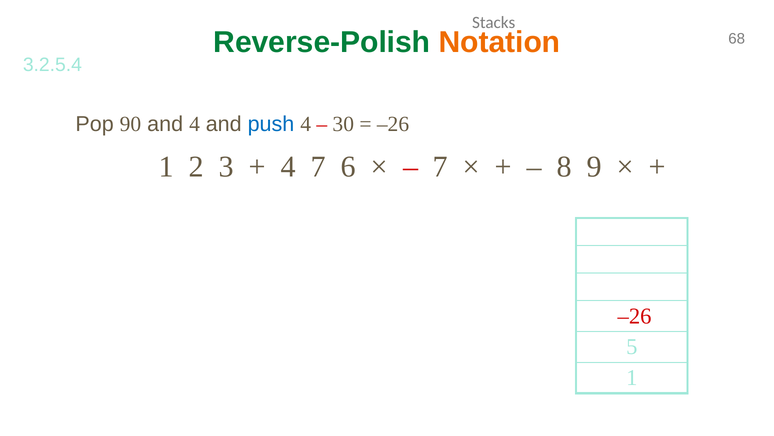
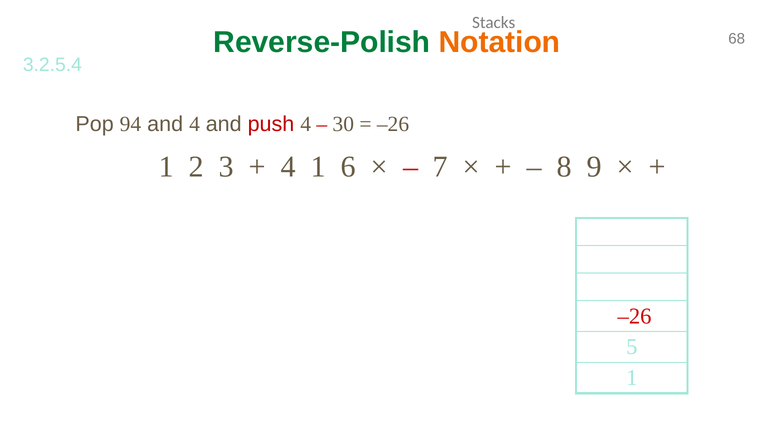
90: 90 -> 94
push colour: blue -> red
4 7: 7 -> 1
